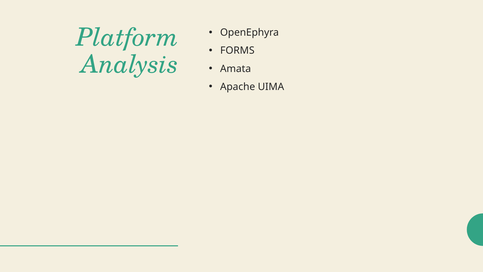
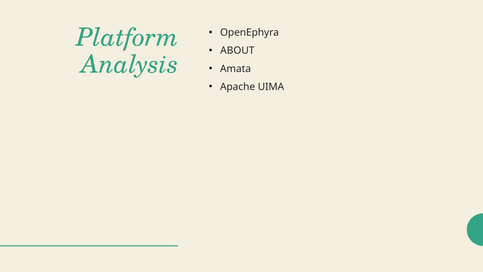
FORMS: FORMS -> ABOUT
